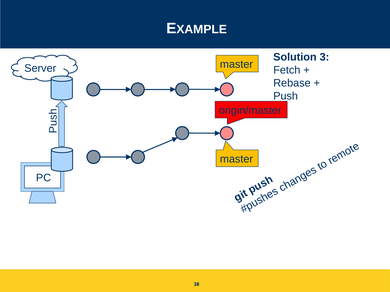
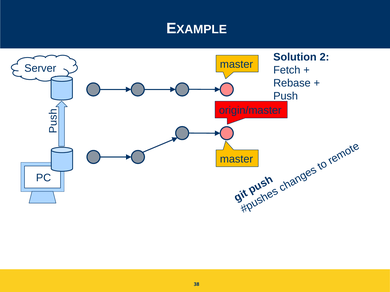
3: 3 -> 2
